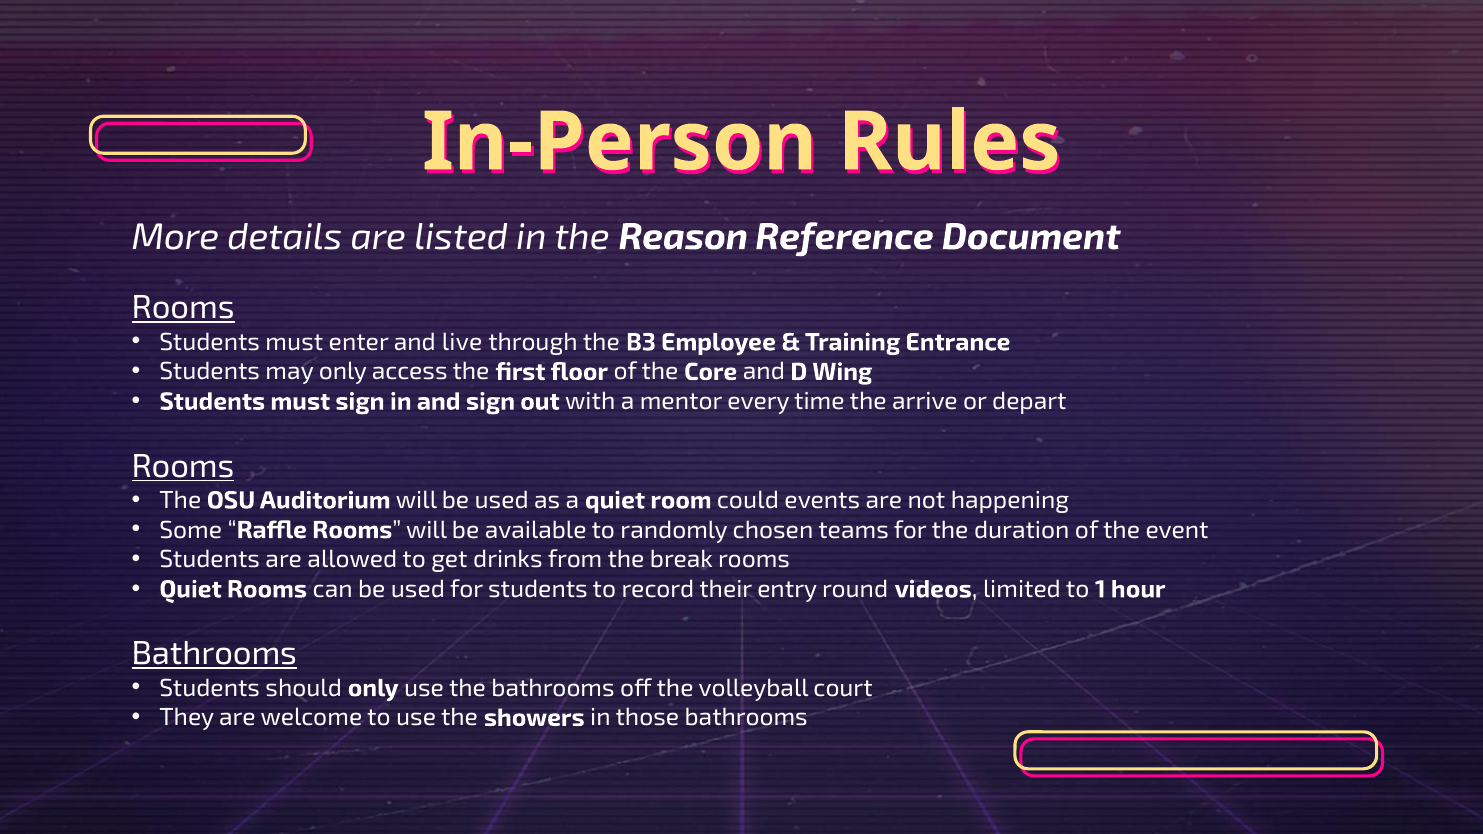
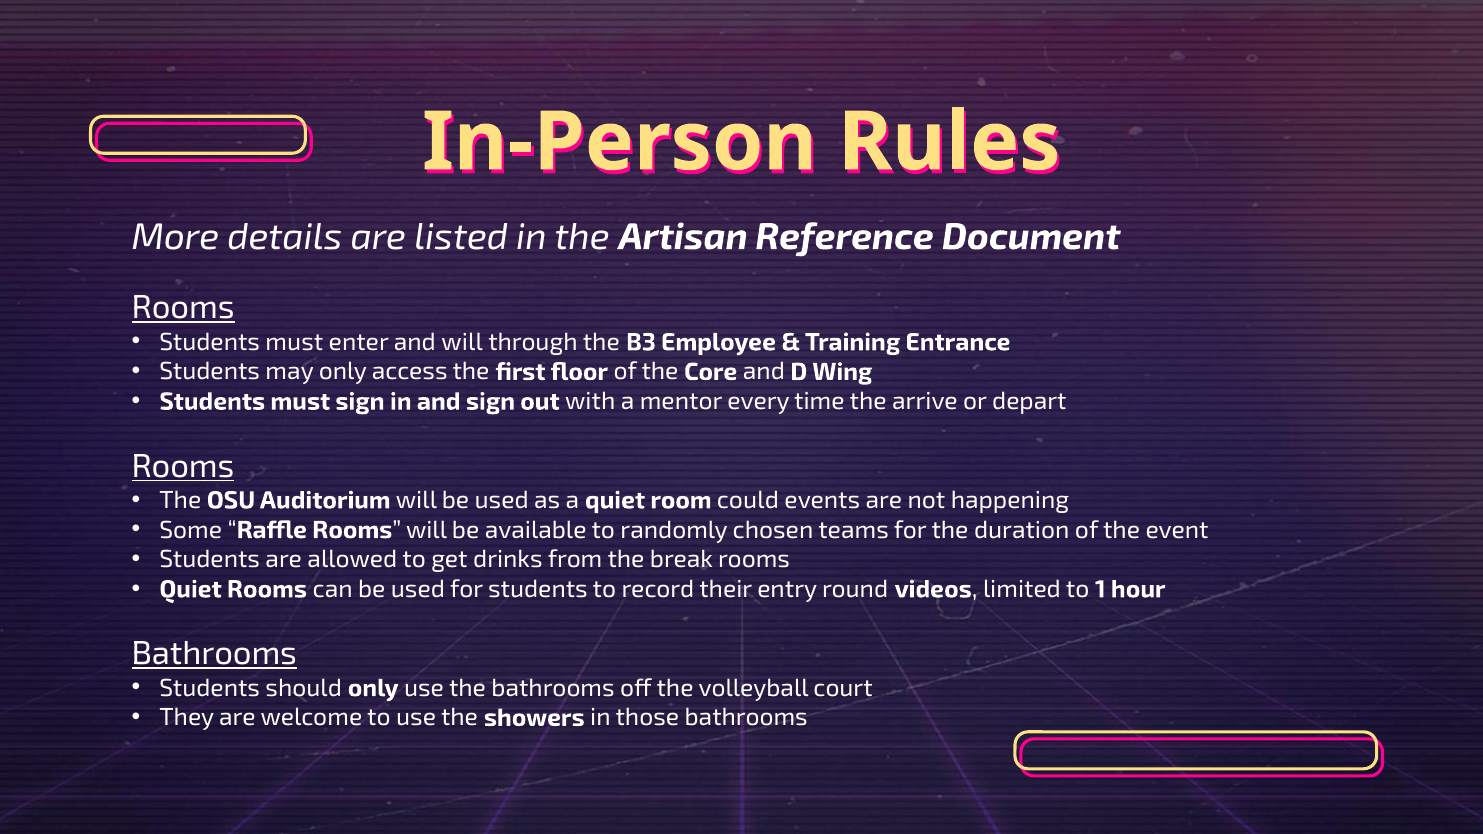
Reason: Reason -> Artisan
and live: live -> will
